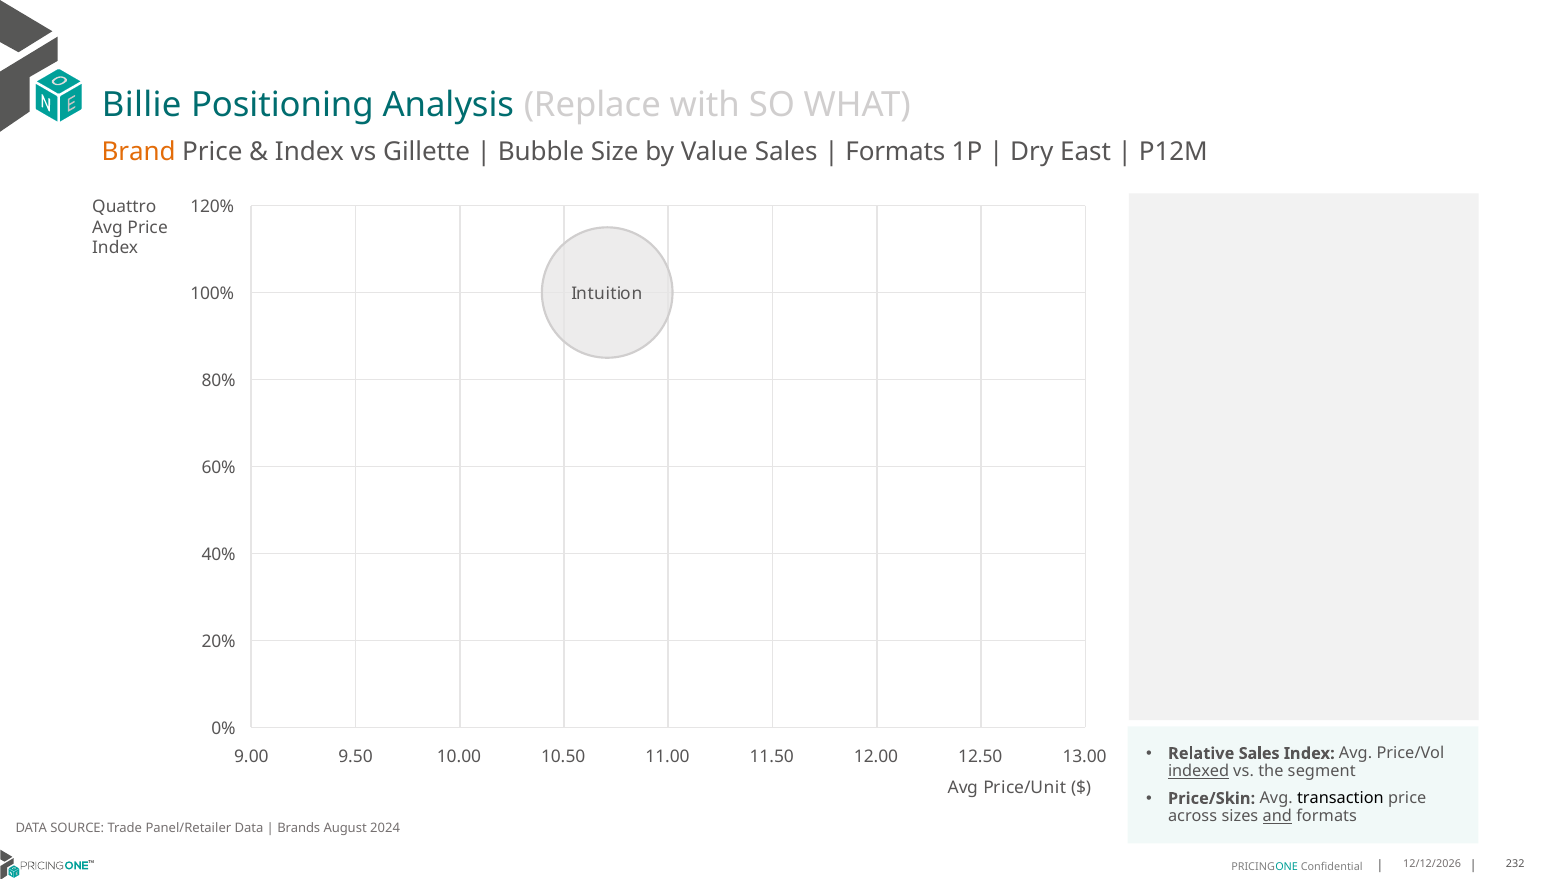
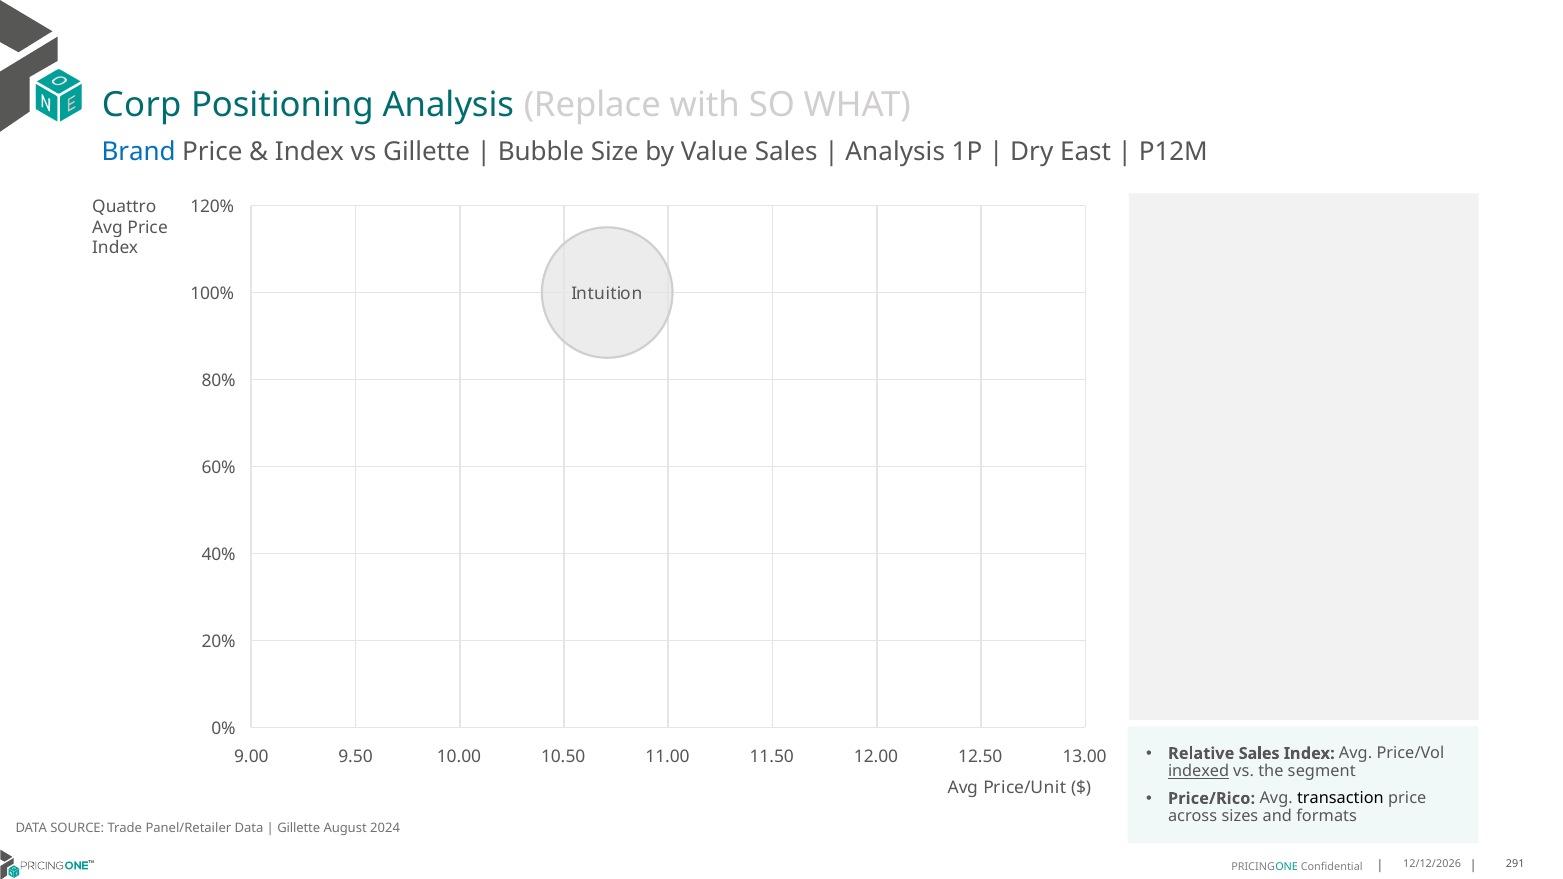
Billie: Billie -> Corp
Brand colour: orange -> blue
Formats at (895, 152): Formats -> Analysis
Price/Skin: Price/Skin -> Price/Rico
and underline: present -> none
Brands at (299, 828): Brands -> Gillette
232: 232 -> 291
